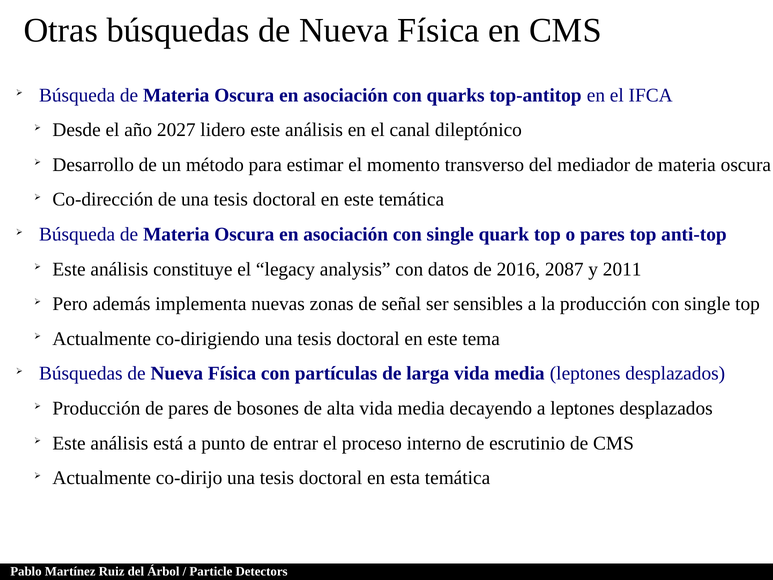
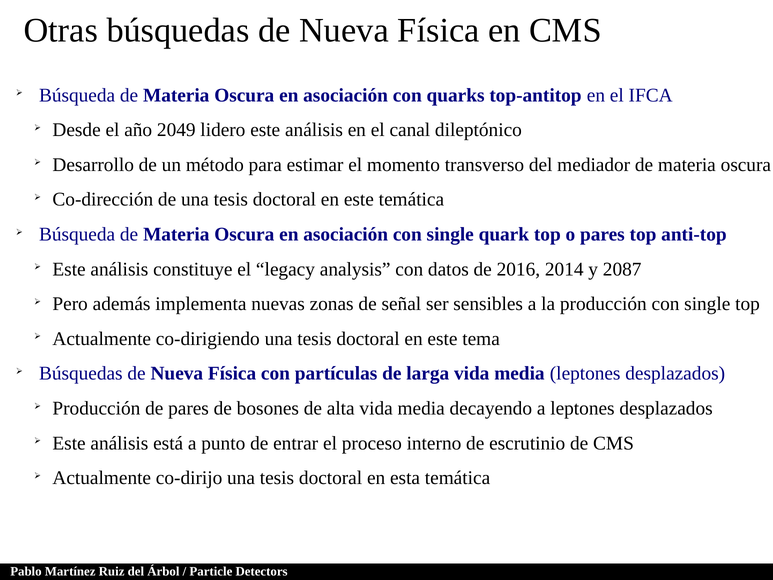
2027: 2027 -> 2049
2087: 2087 -> 2014
2011: 2011 -> 2087
